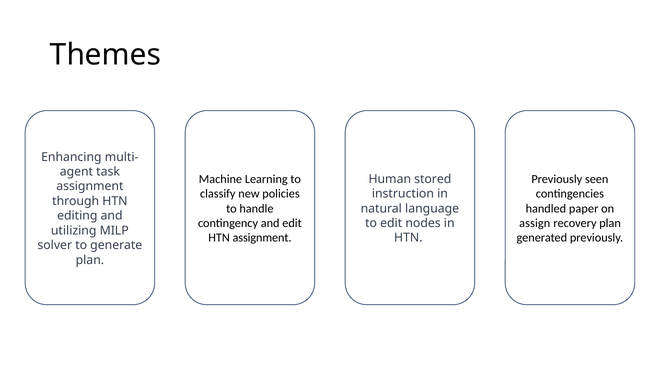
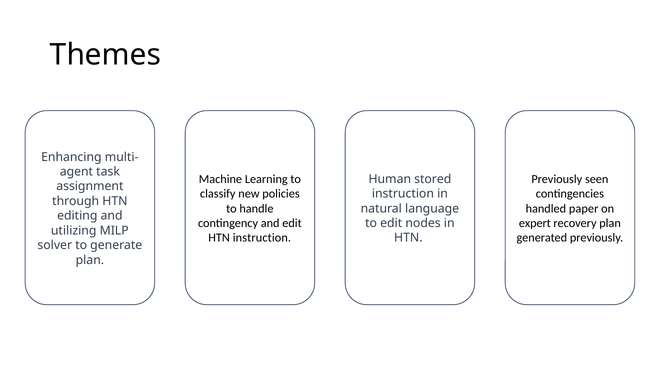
assign: assign -> expert
HTN assignment: assignment -> instruction
